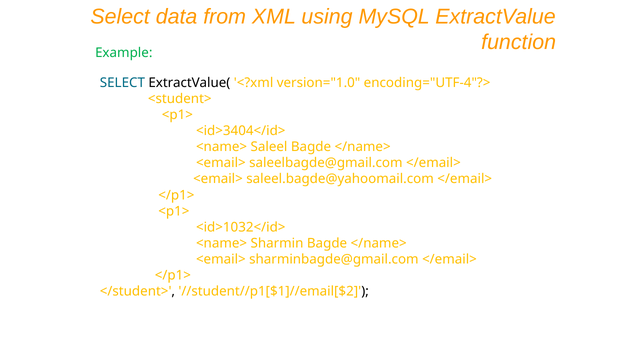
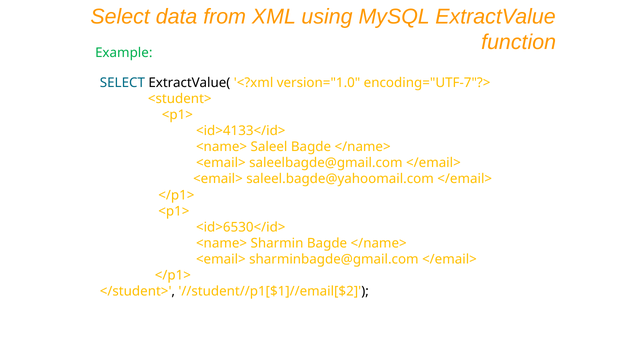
encoding="UTF-4"?>: encoding="UTF-4"?> -> encoding="UTF-7"?>
<id>3404</id>: <id>3404</id> -> <id>4133</id>
<id>1032</id>: <id>1032</id> -> <id>6530</id>
